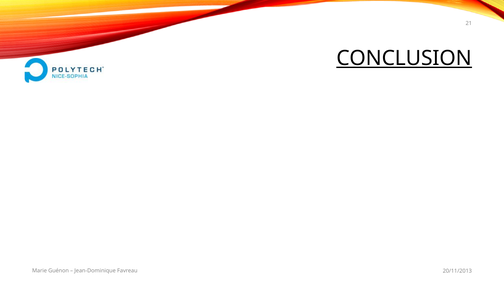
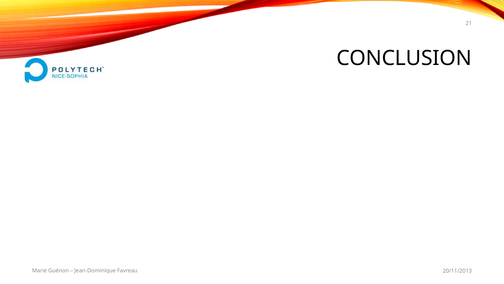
CONCLUSION underline: present -> none
